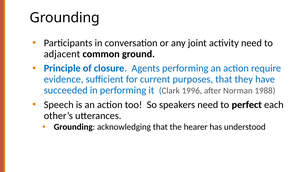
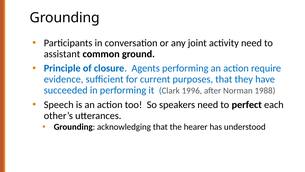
adjacent: adjacent -> assistant
